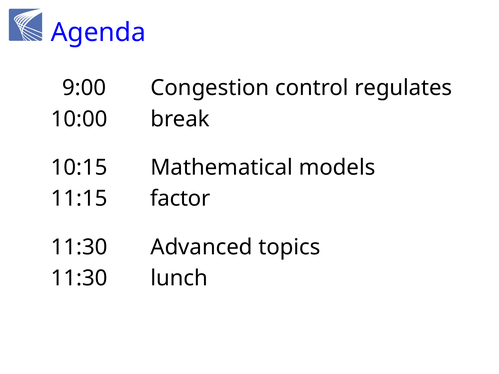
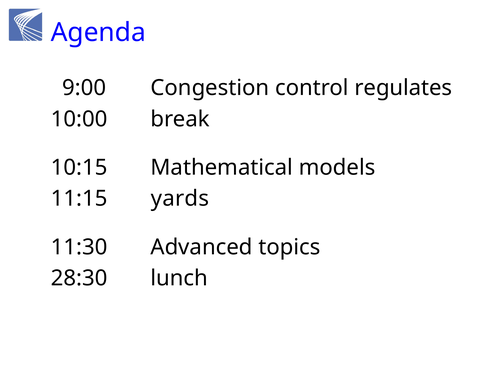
factor: factor -> yards
11:30 at (79, 278): 11:30 -> 28:30
